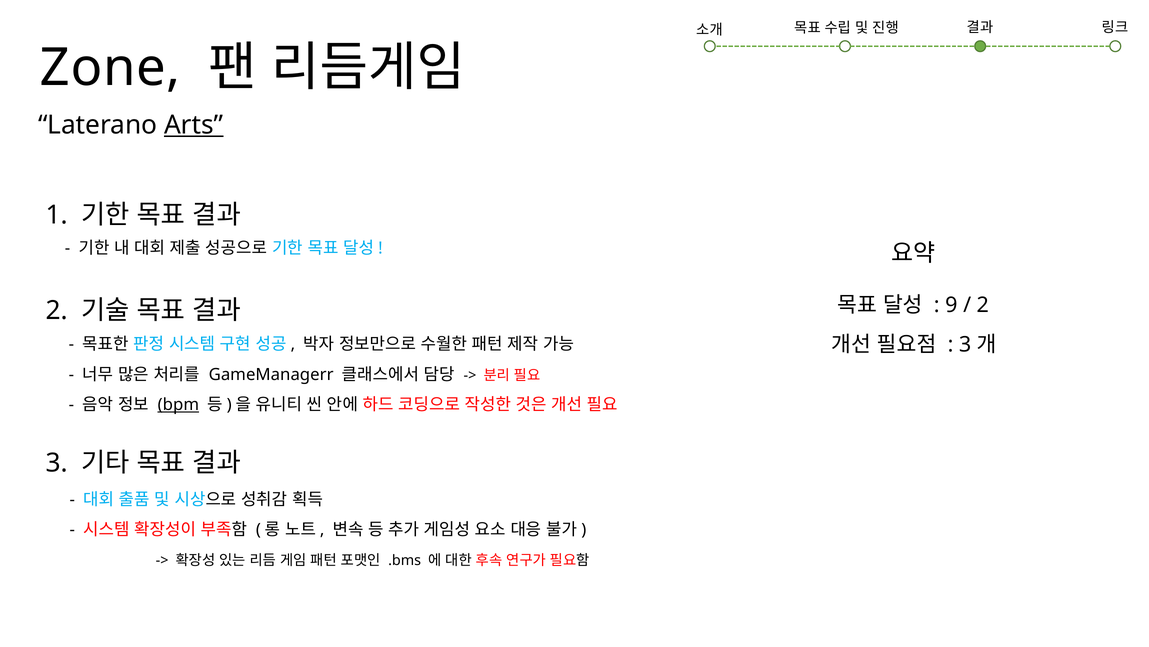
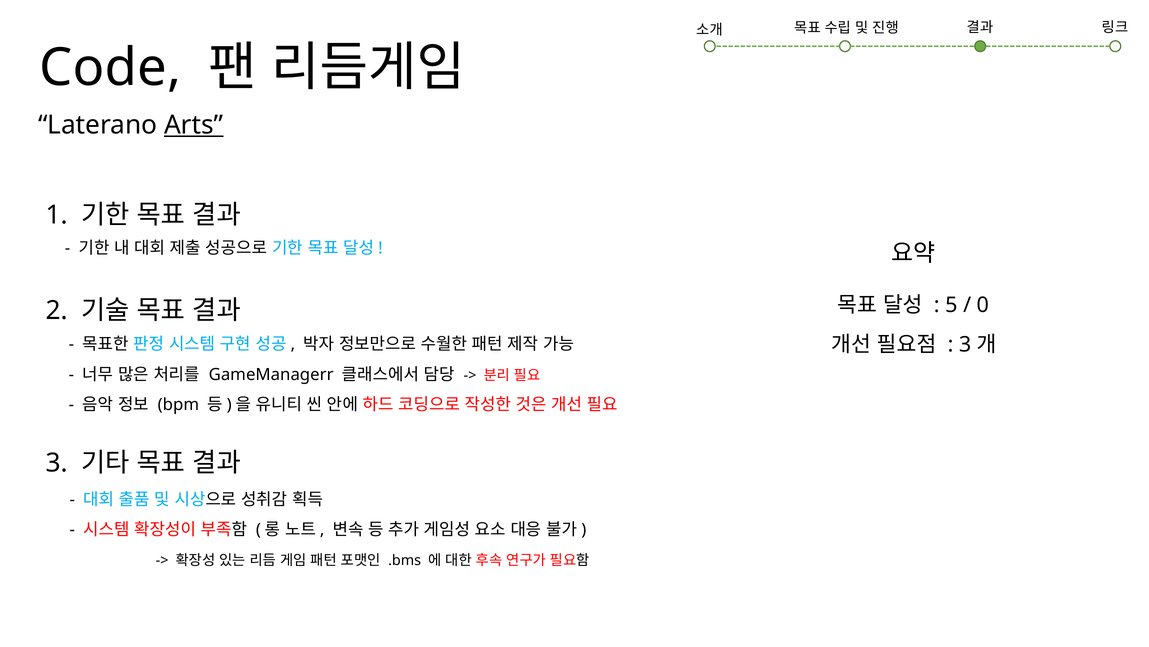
Zone: Zone -> Code
9: 9 -> 5
2 at (983, 305): 2 -> 0
bpm underline: present -> none
